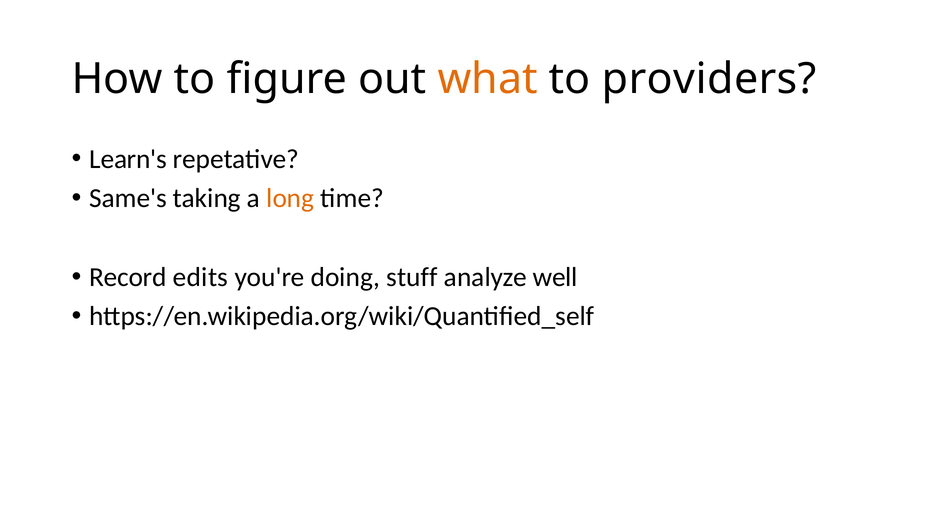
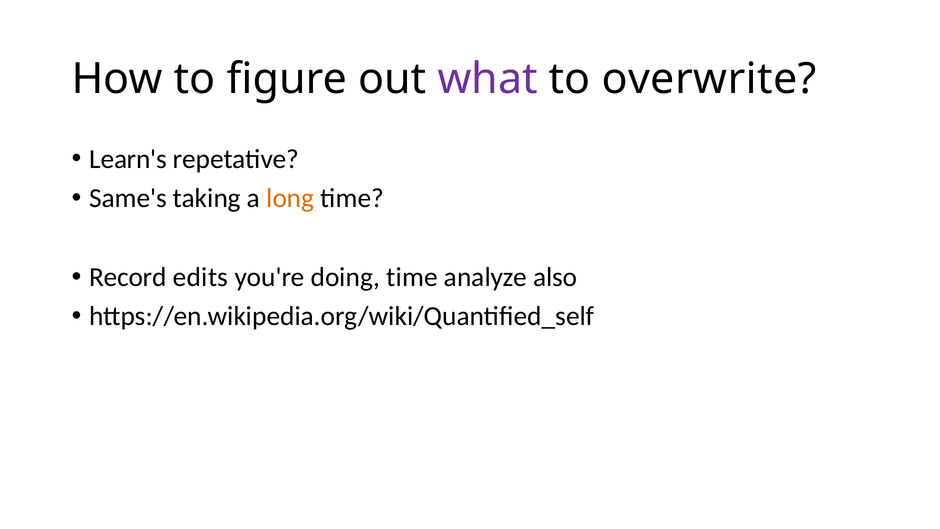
what colour: orange -> purple
providers: providers -> overwrite
doing stuff: stuff -> time
well: well -> also
